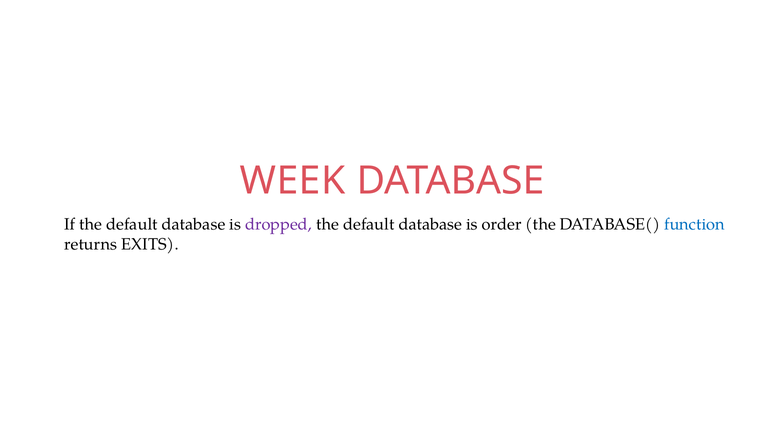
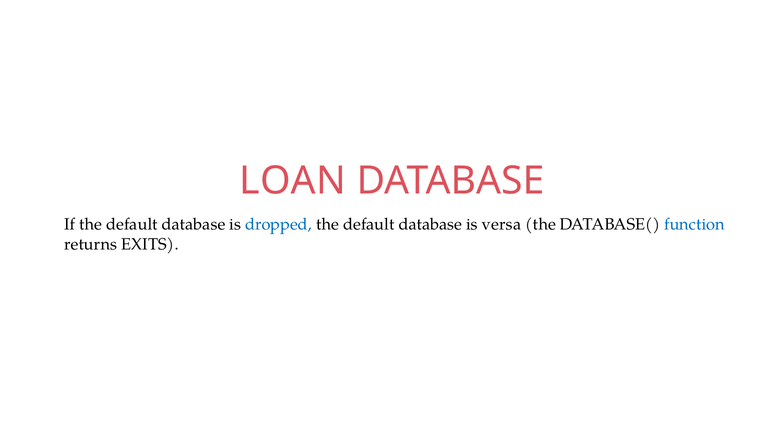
WEEK: WEEK -> LOAN
dropped colour: purple -> blue
order: order -> versa
